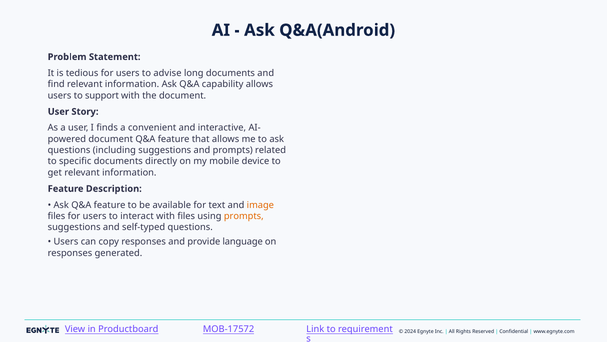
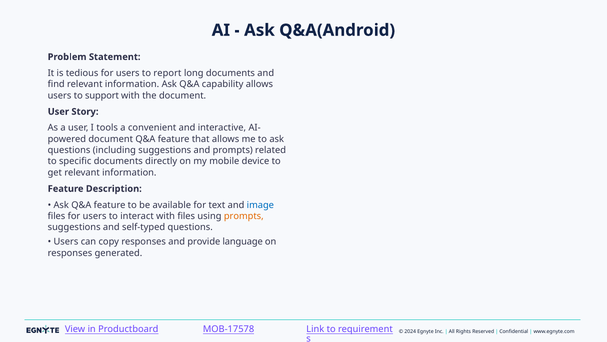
advise: advise -> report
finds: finds -> tools
image colour: orange -> blue
MOB-17572: MOB-17572 -> MOB-17578
